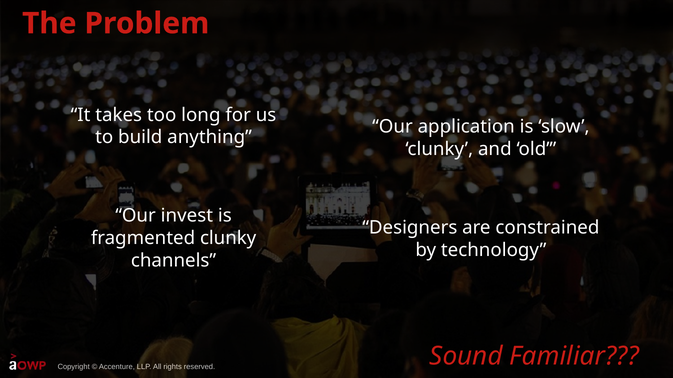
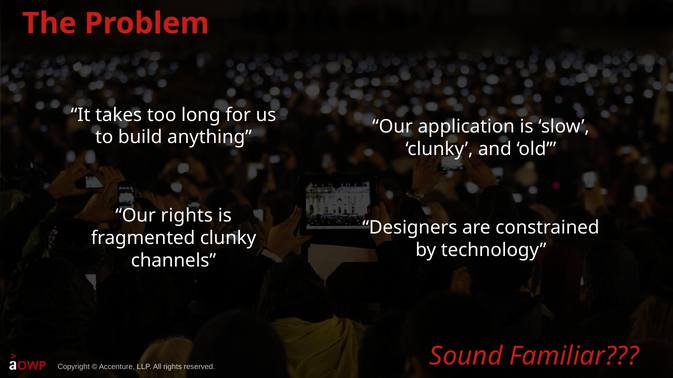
Our invest: invest -> rights
